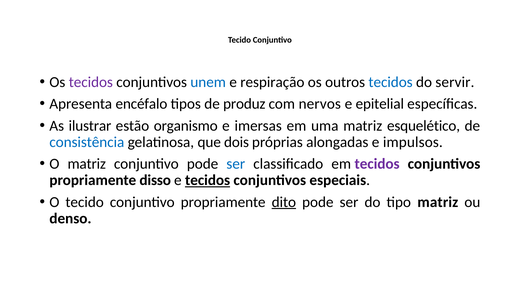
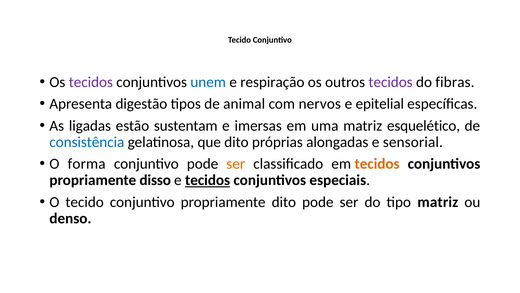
tecidos at (391, 82) colour: blue -> purple
servir: servir -> fibras
encéfalo: encéfalo -> digestão
produz: produz -> animal
ilustrar: ilustrar -> ligadas
organismo: organismo -> sustentam
que dois: dois -> dito
impulsos: impulsos -> sensorial
O matriz: matriz -> forma
ser at (236, 164) colour: blue -> orange
tecidos at (377, 164) colour: purple -> orange
dito at (284, 202) underline: present -> none
